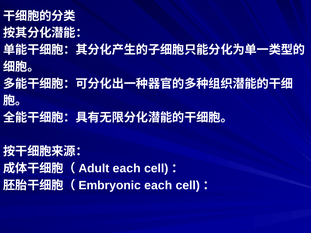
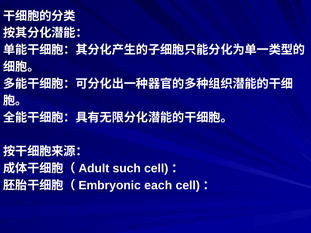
each at (127, 169): each -> such
